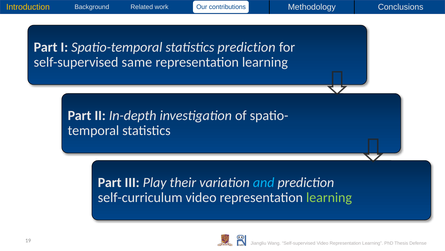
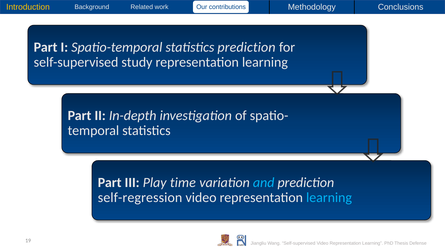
same: same -> study
their: their -> time
self-curriculum: self-curriculum -> self-regression
learning at (329, 197) colour: light green -> light blue
